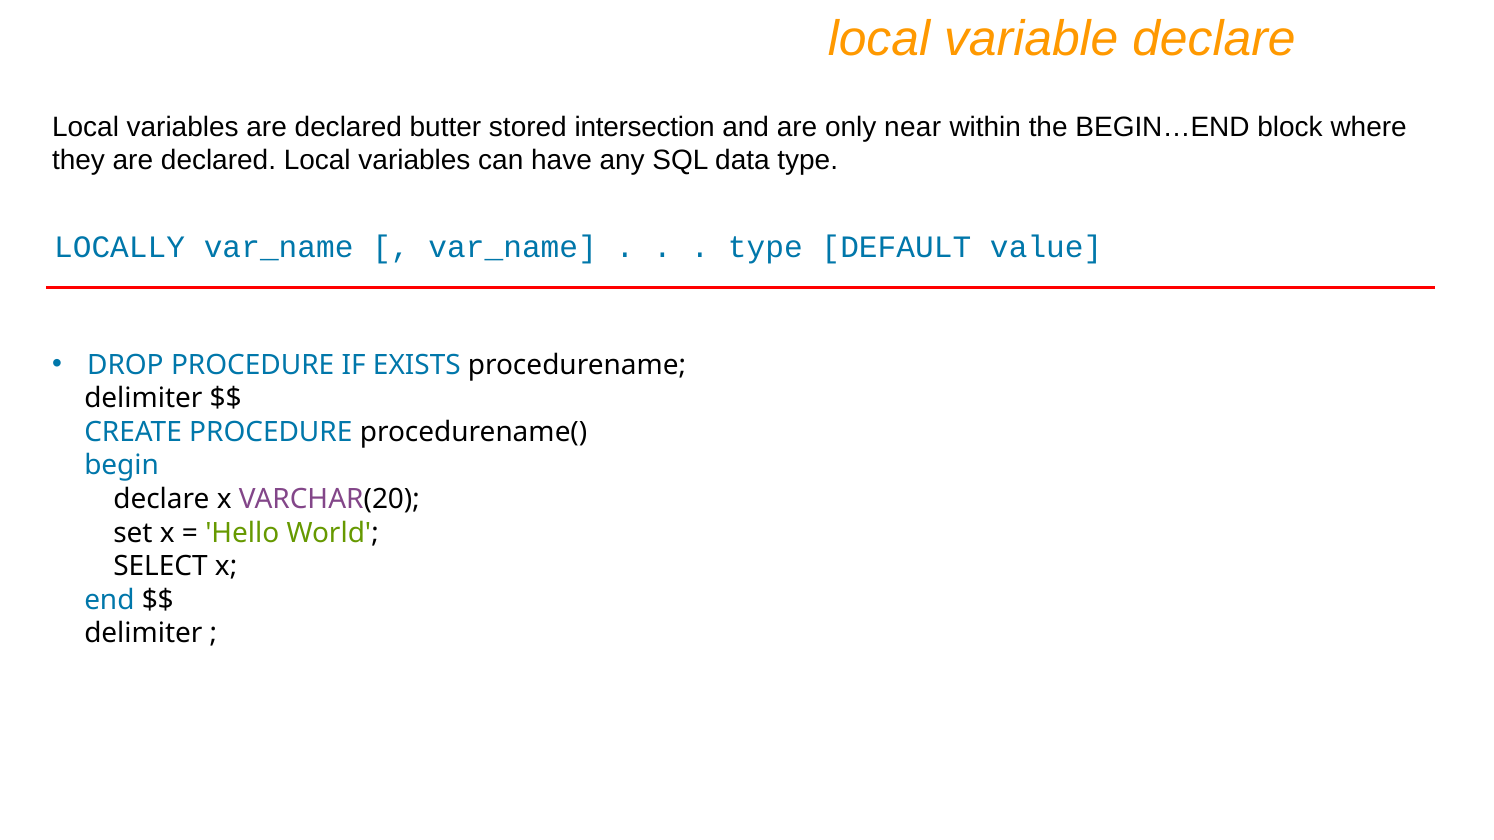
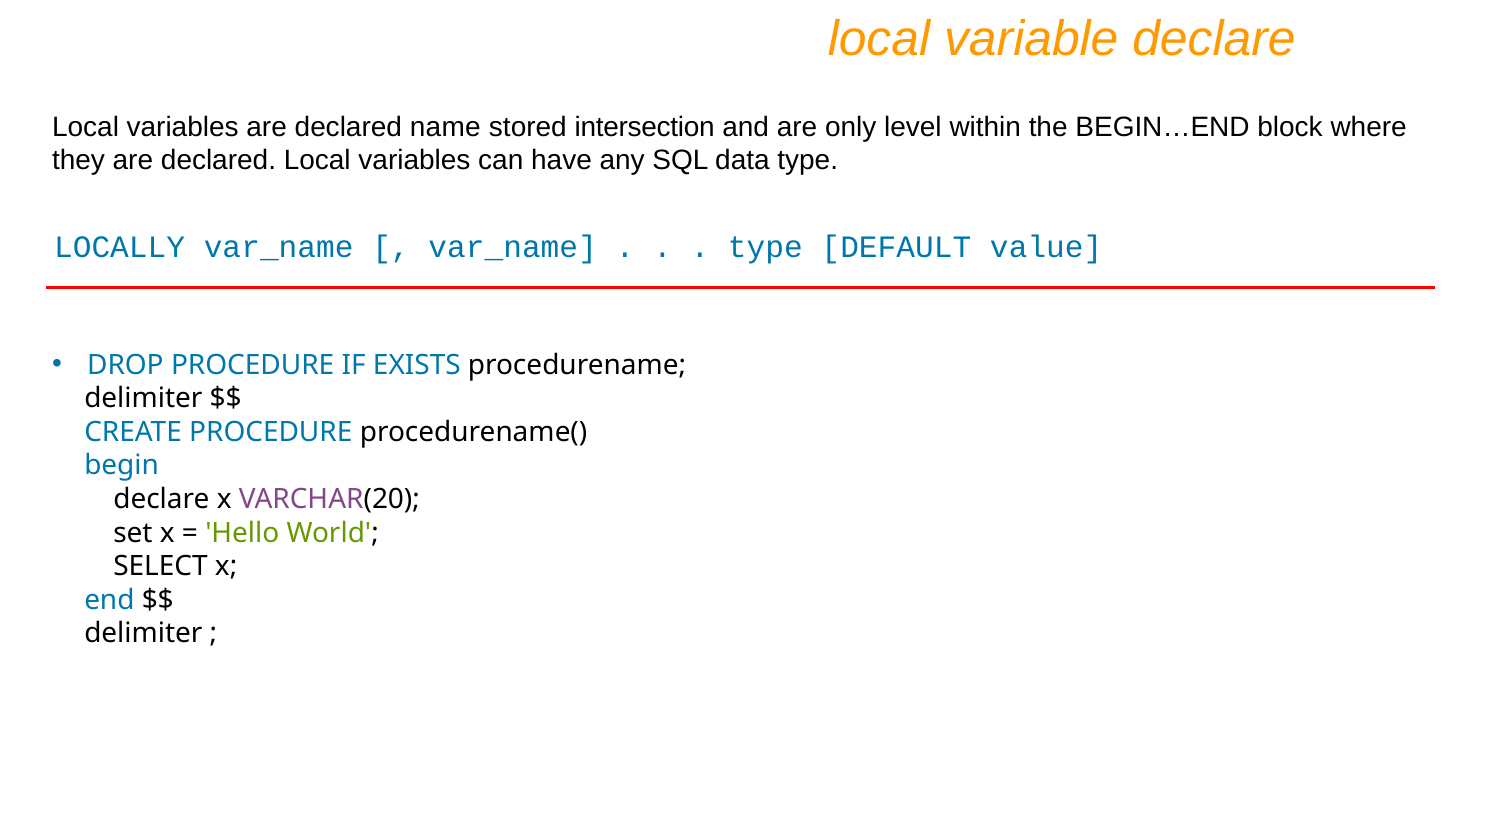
butter: butter -> name
near: near -> level
